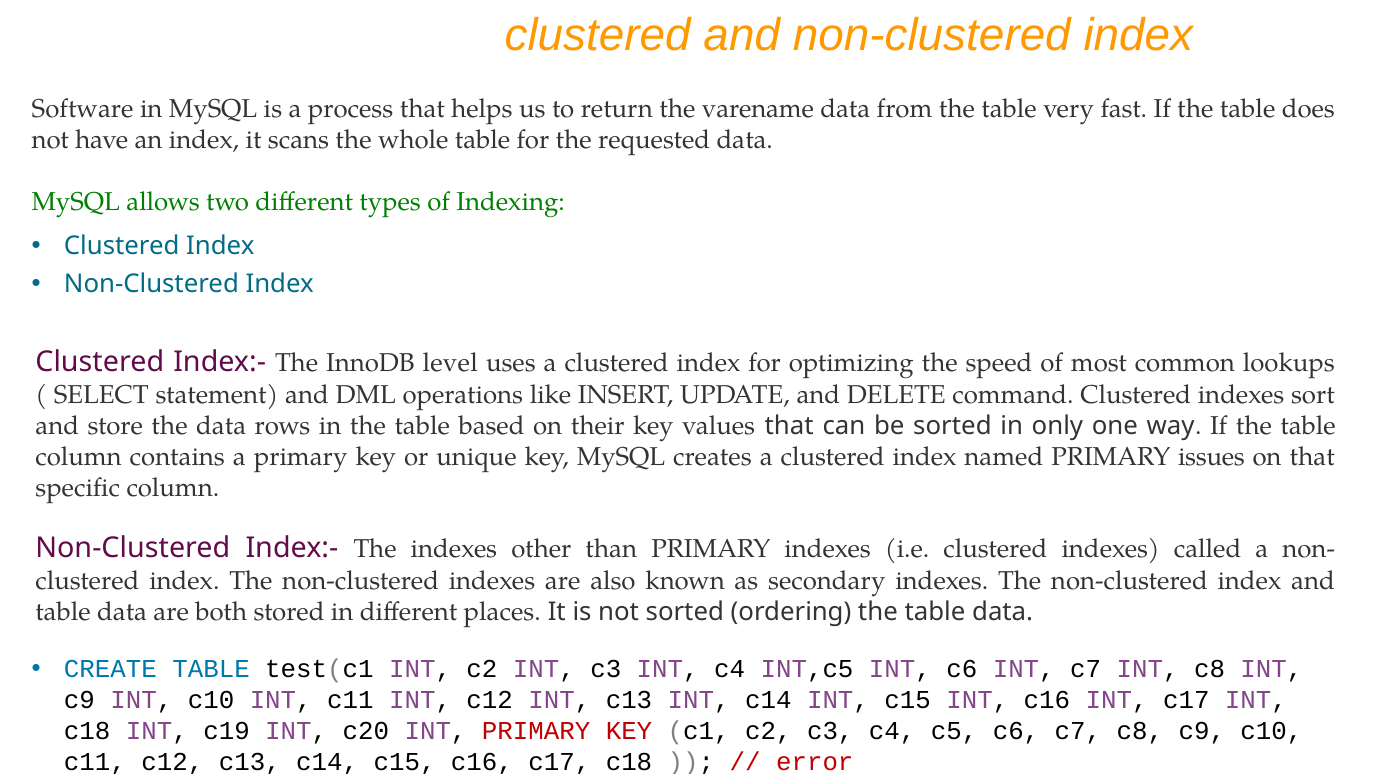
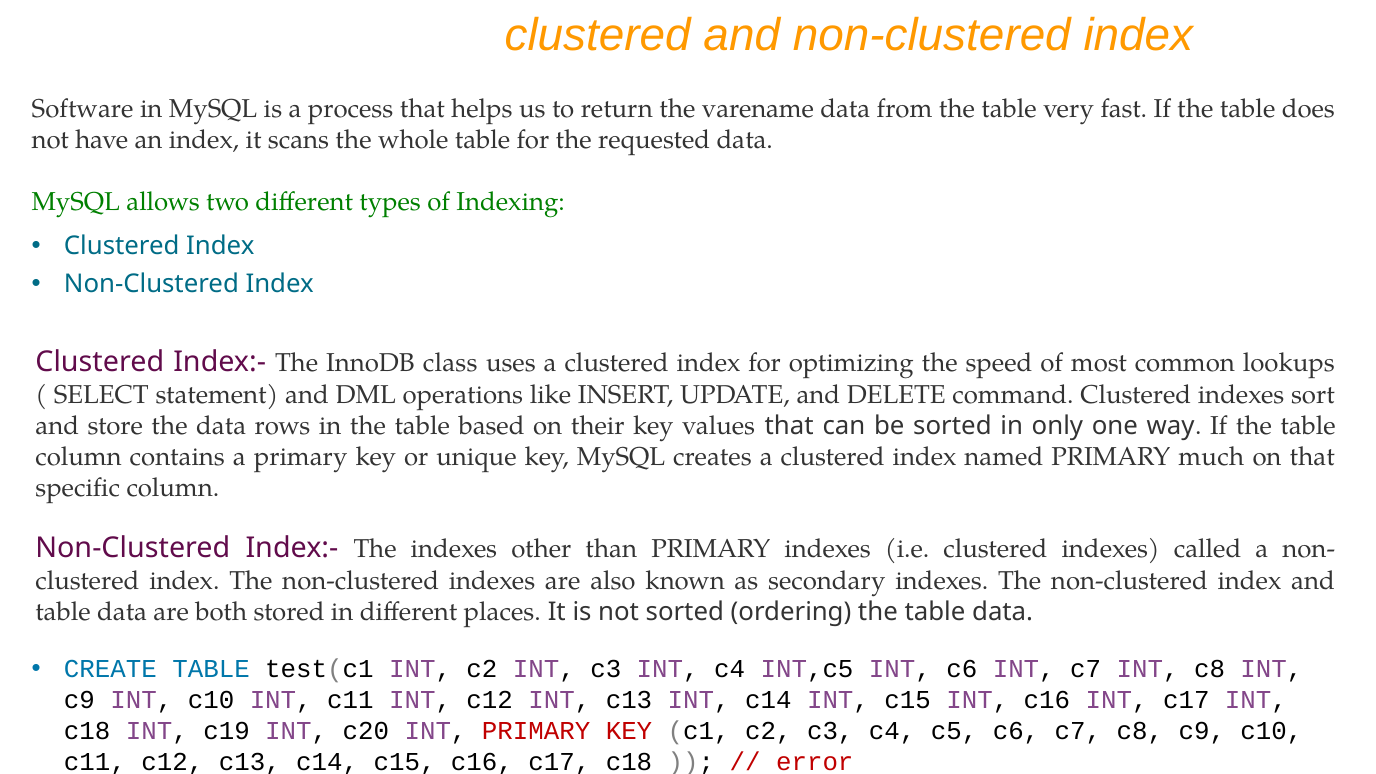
level: level -> class
issues: issues -> much
